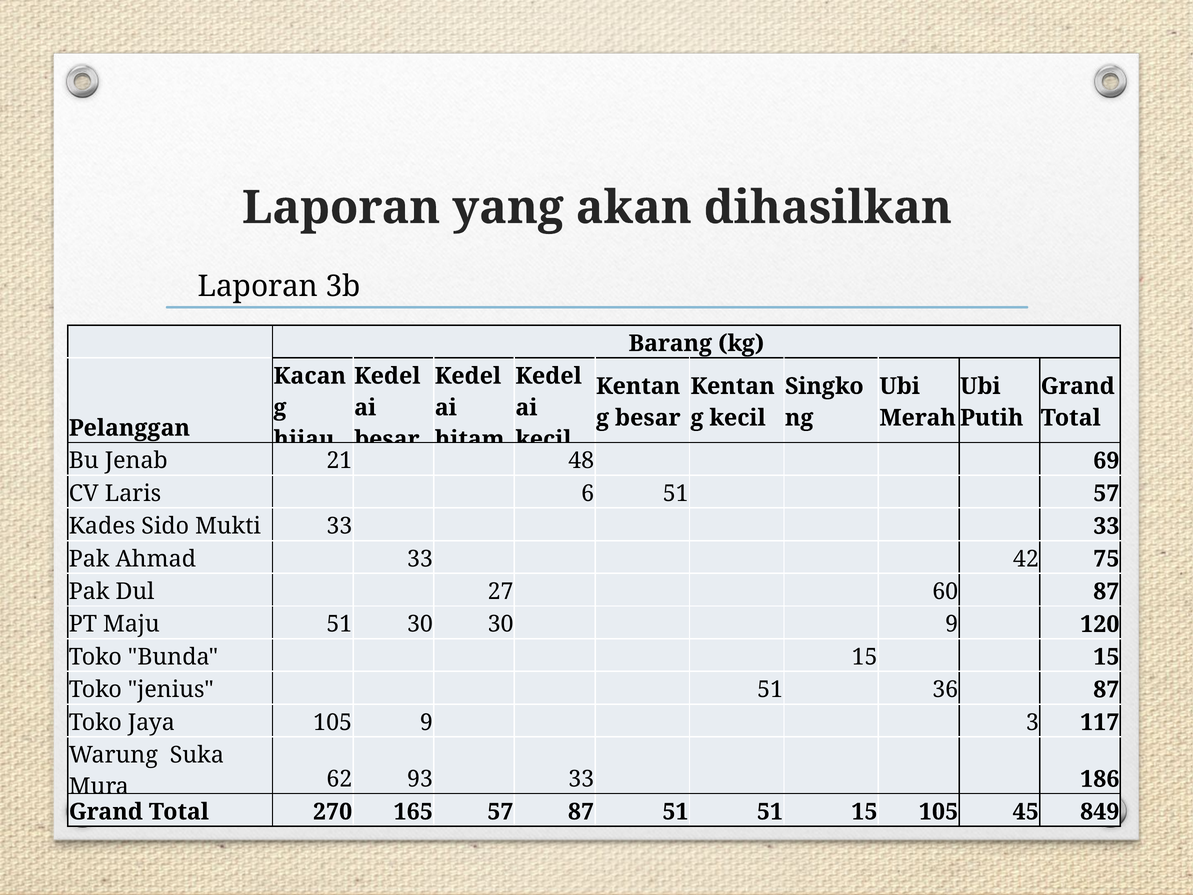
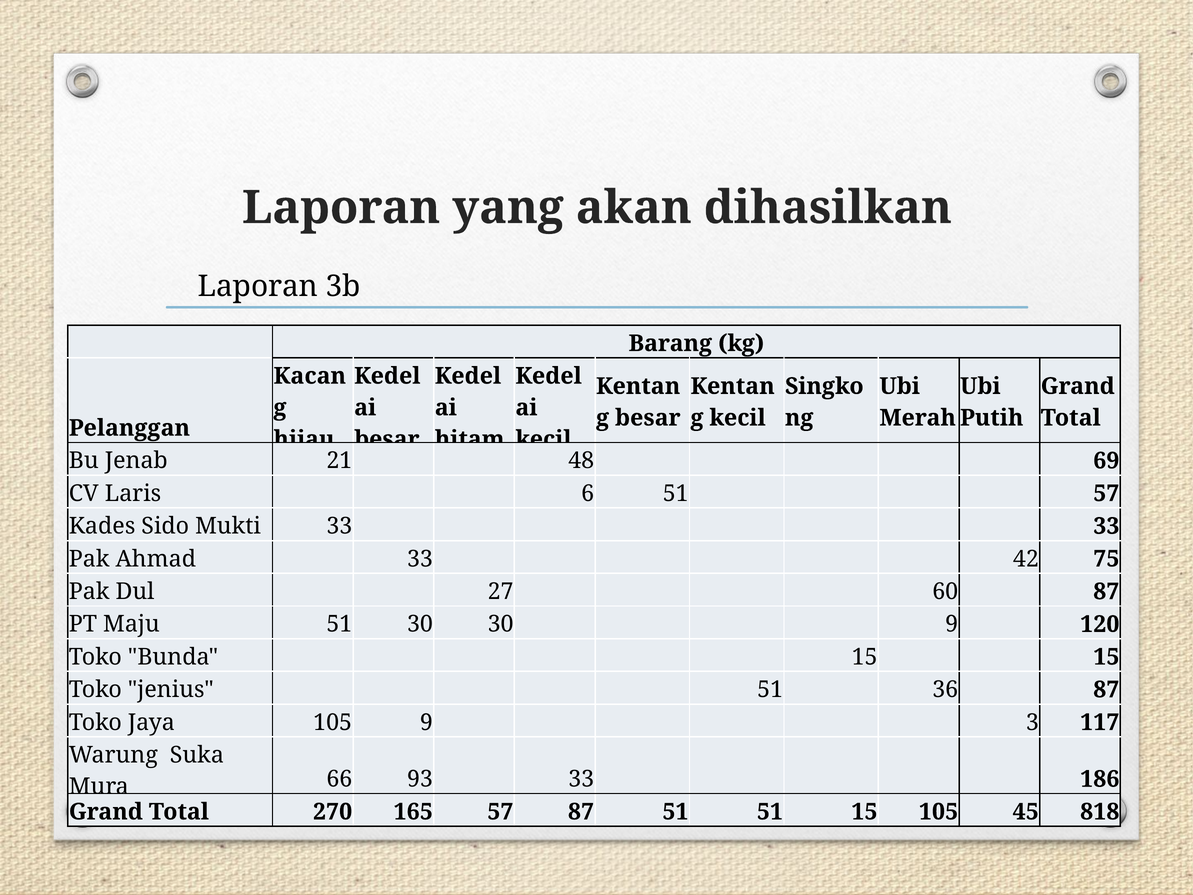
62: 62 -> 66
849: 849 -> 818
